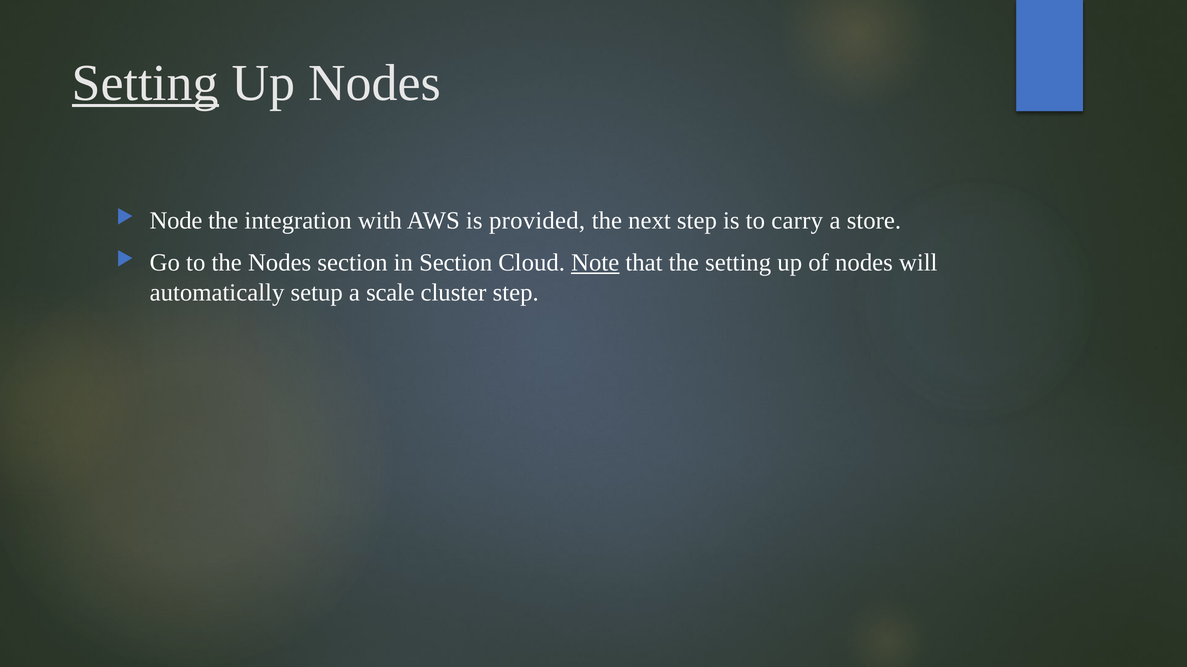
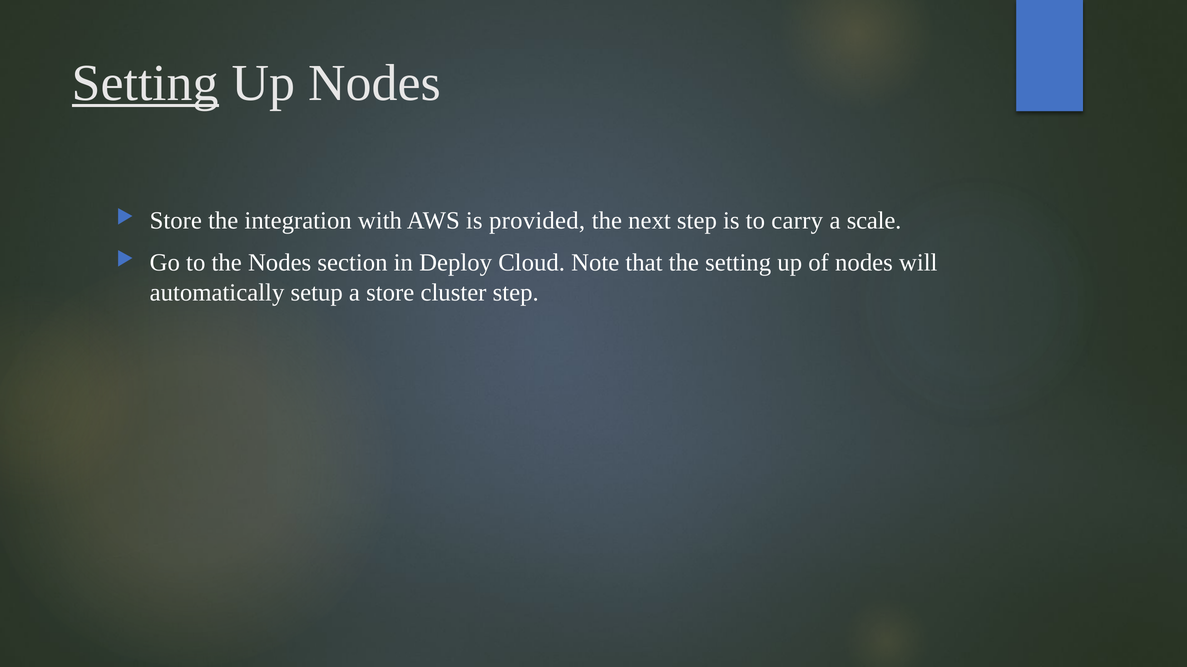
Node at (176, 221): Node -> Store
store: store -> scale
in Section: Section -> Deploy
Note underline: present -> none
a scale: scale -> store
